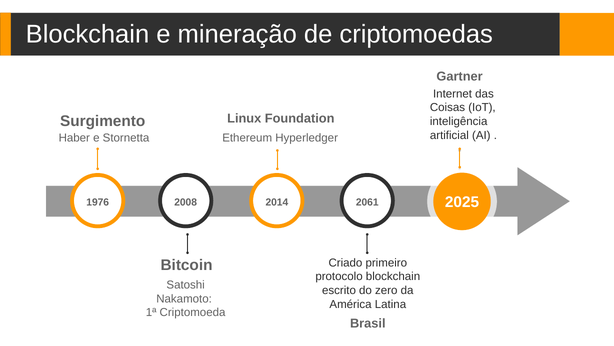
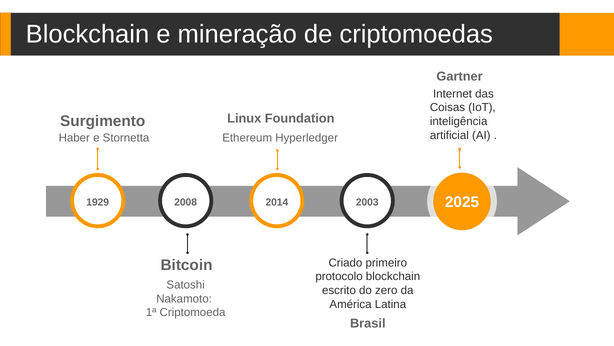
1976: 1976 -> 1929
2061: 2061 -> 2003
